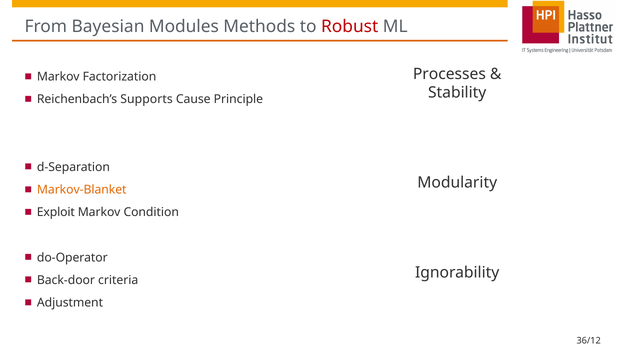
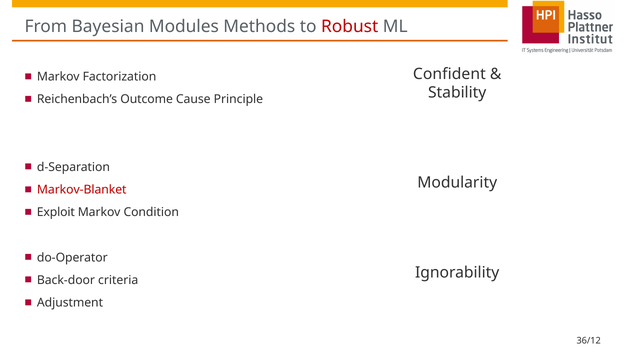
Processes: Processes -> Confident
Supports: Supports -> Outcome
Markov-Blanket colour: orange -> red
